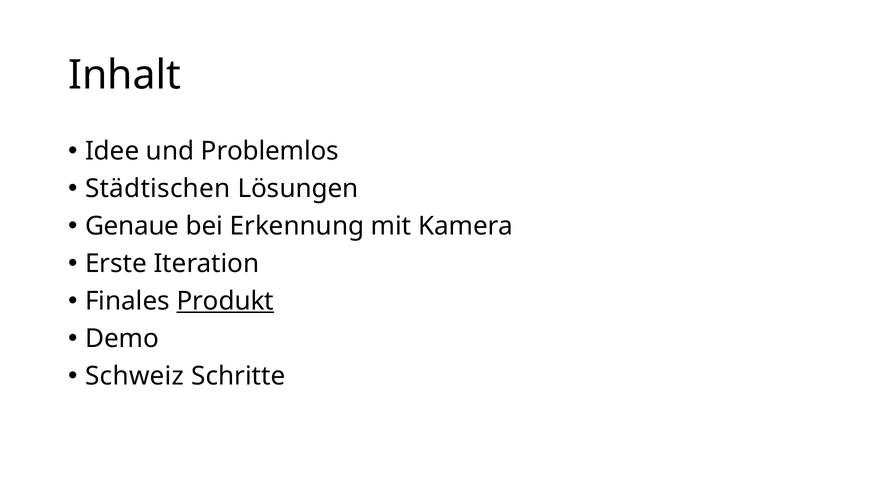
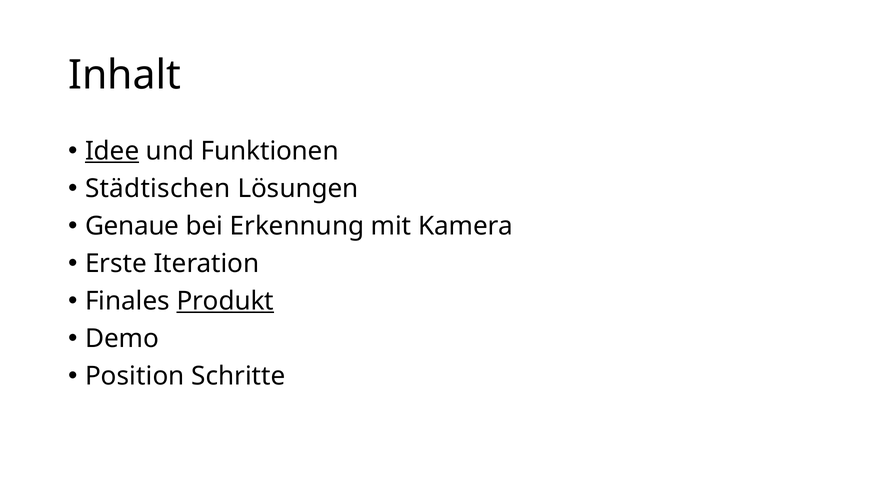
Idee underline: none -> present
Problemlos: Problemlos -> Funktionen
Schweiz: Schweiz -> Position
